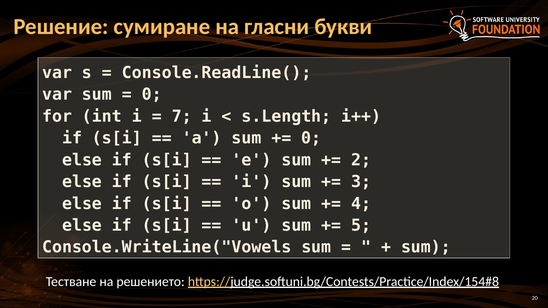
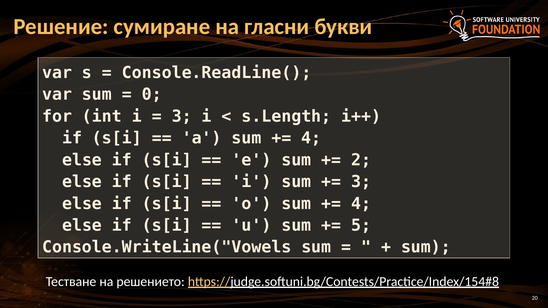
7 at (182, 116): 7 -> 3
0 at (311, 138): 0 -> 4
